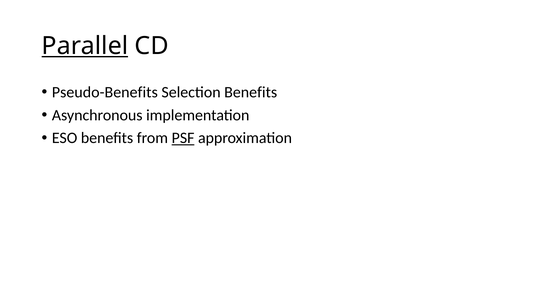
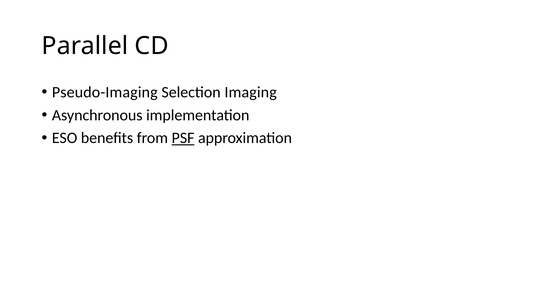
Parallel underline: present -> none
Pseudo-Benefits: Pseudo-Benefits -> Pseudo-Imaging
Selection Benefits: Benefits -> Imaging
